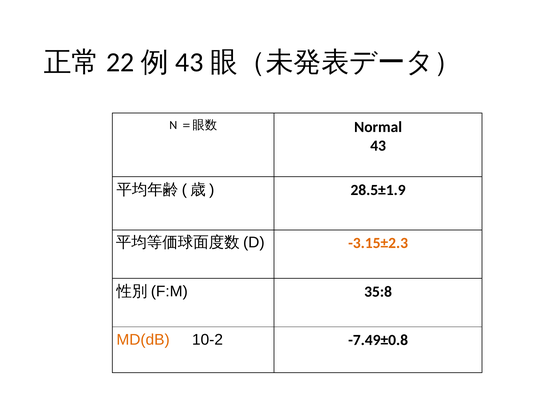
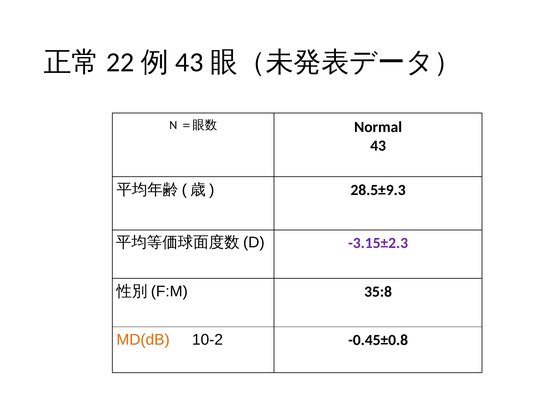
28.5±1.9: 28.5±1.9 -> 28.5±9.3
-3.15±2.3 colour: orange -> purple
-7.49±0.8: -7.49±0.8 -> -0.45±0.8
